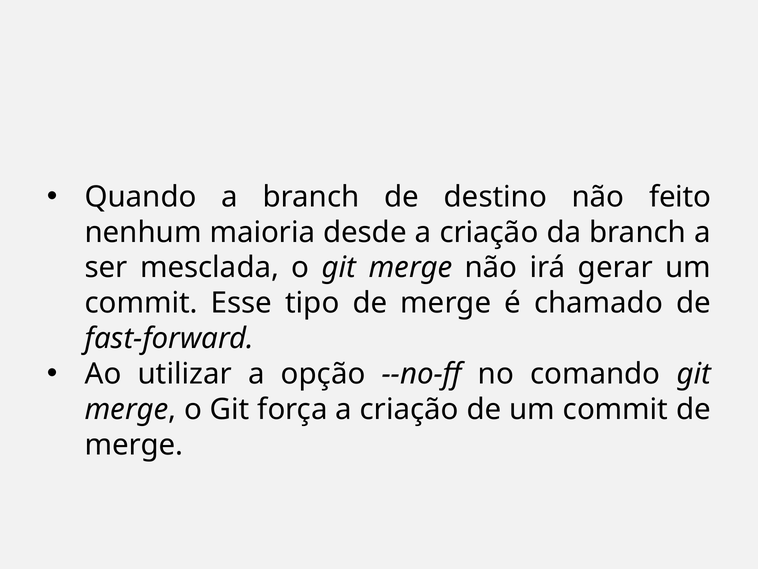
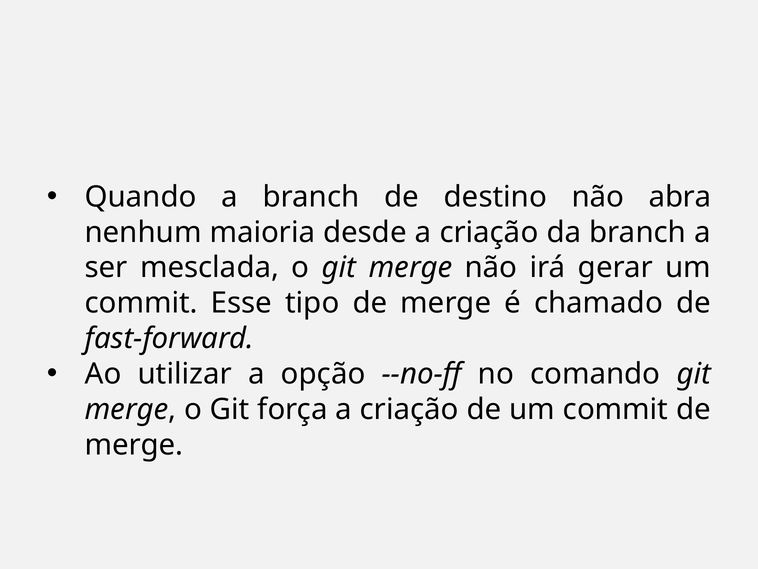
feito: feito -> abra
